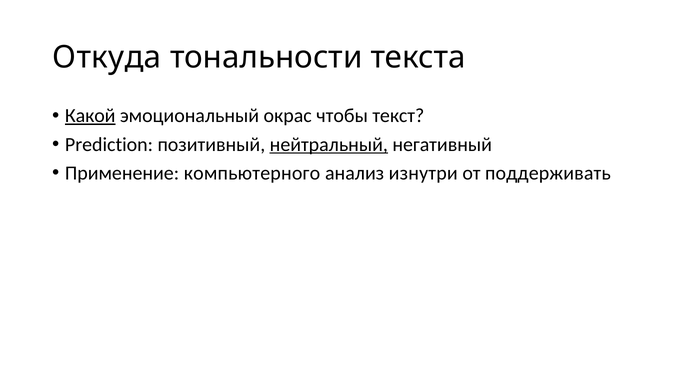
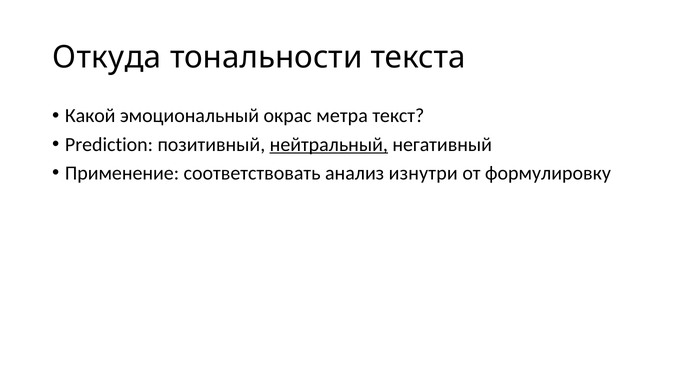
Какой underline: present -> none
чтобы: чтобы -> метра
компьютерного: компьютерного -> соответствовать
поддерживать: поддерживать -> формулировку
